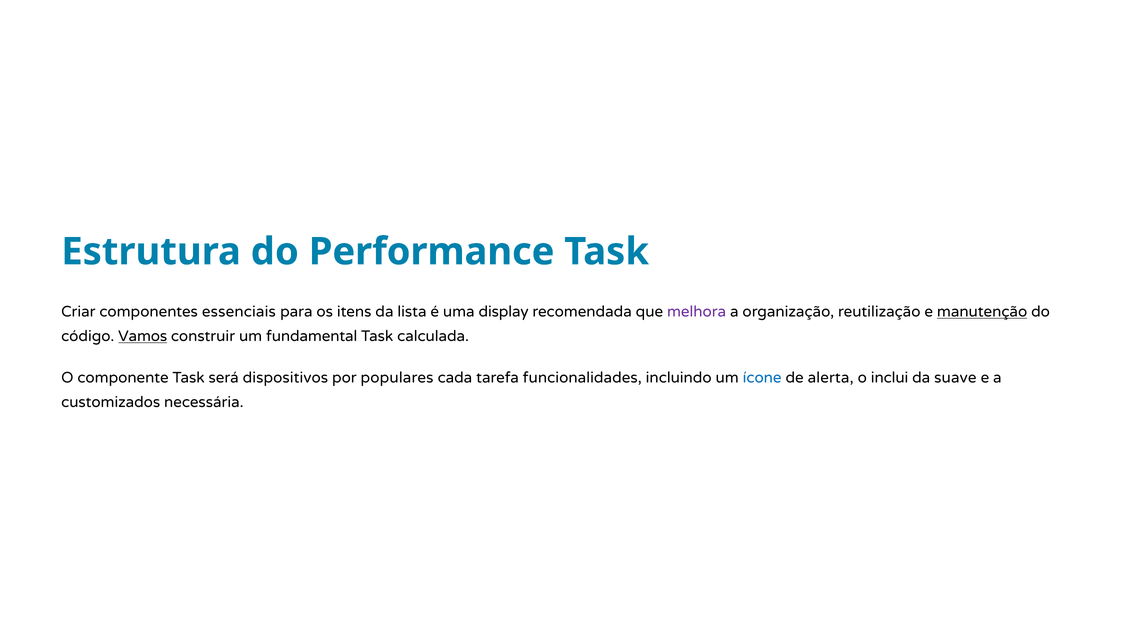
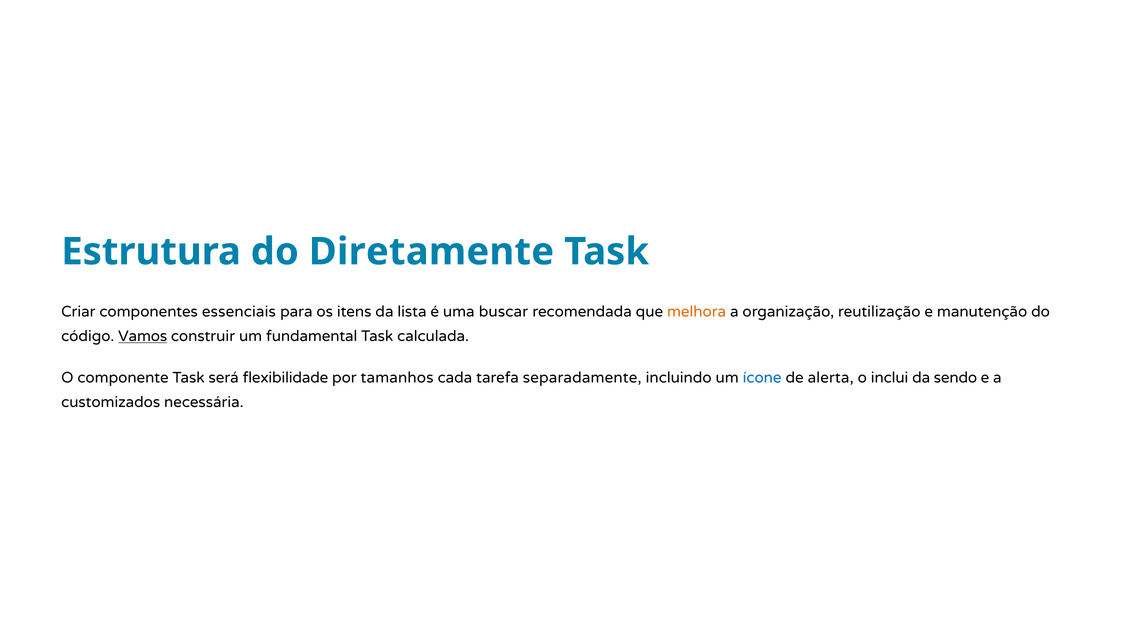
Performance: Performance -> Diretamente
display: display -> buscar
melhora colour: purple -> orange
manutenção underline: present -> none
dispositivos: dispositivos -> flexibilidade
populares: populares -> tamanhos
funcionalidades: funcionalidades -> separadamente
suave: suave -> sendo
